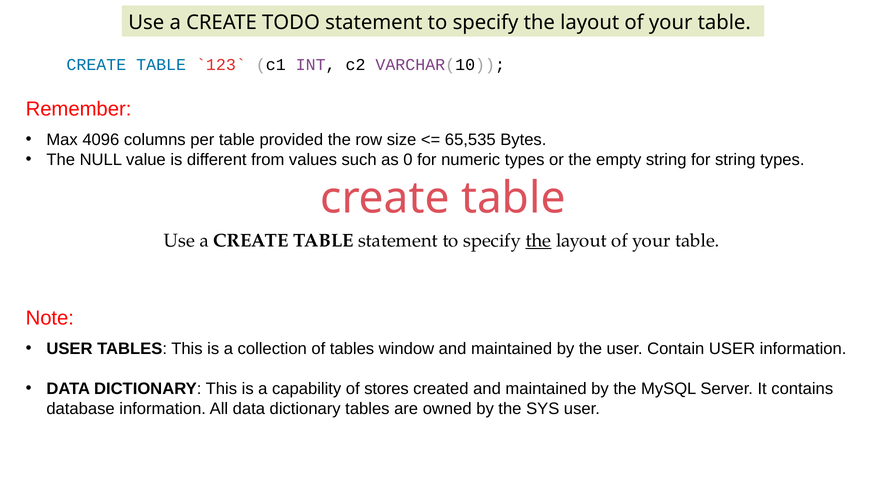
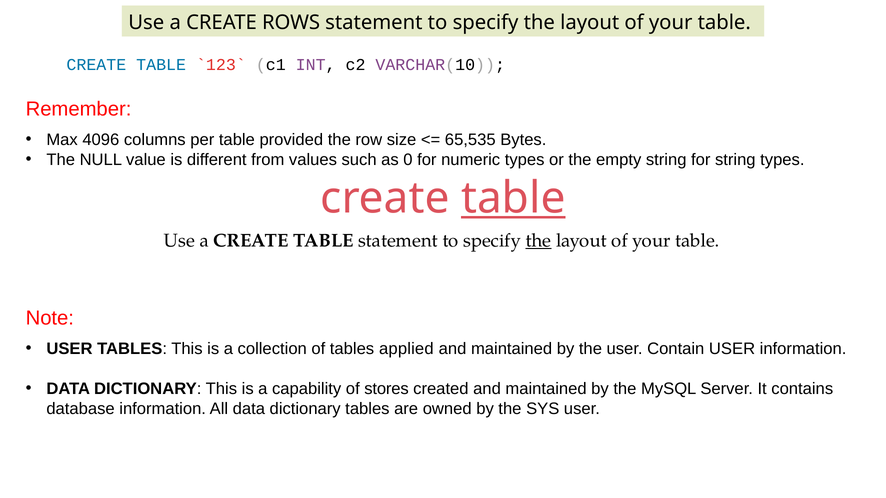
TODO: TODO -> ROWS
table at (513, 198) underline: none -> present
window: window -> applied
